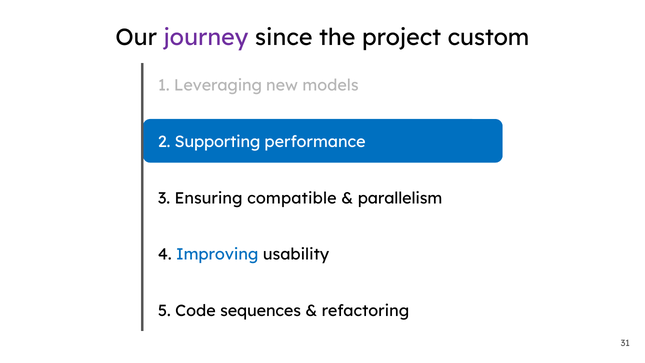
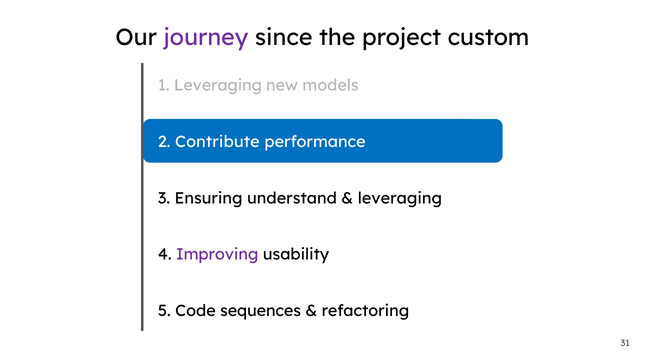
Supporting: Supporting -> Contribute
compatible: compatible -> understand
parallelism at (400, 198): parallelism -> leveraging
Improving colour: blue -> purple
